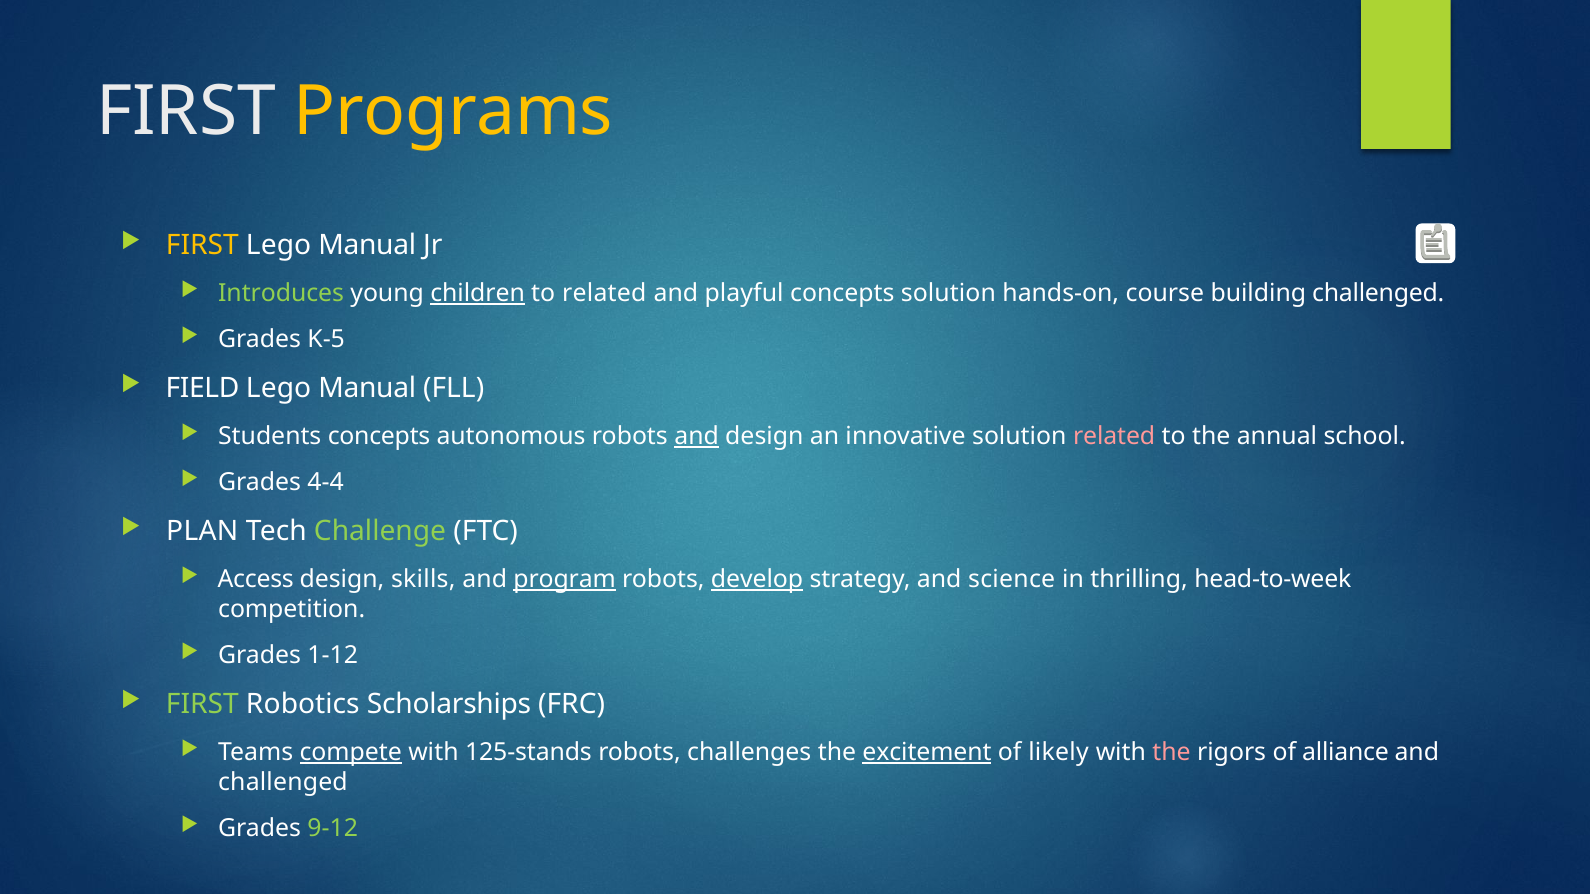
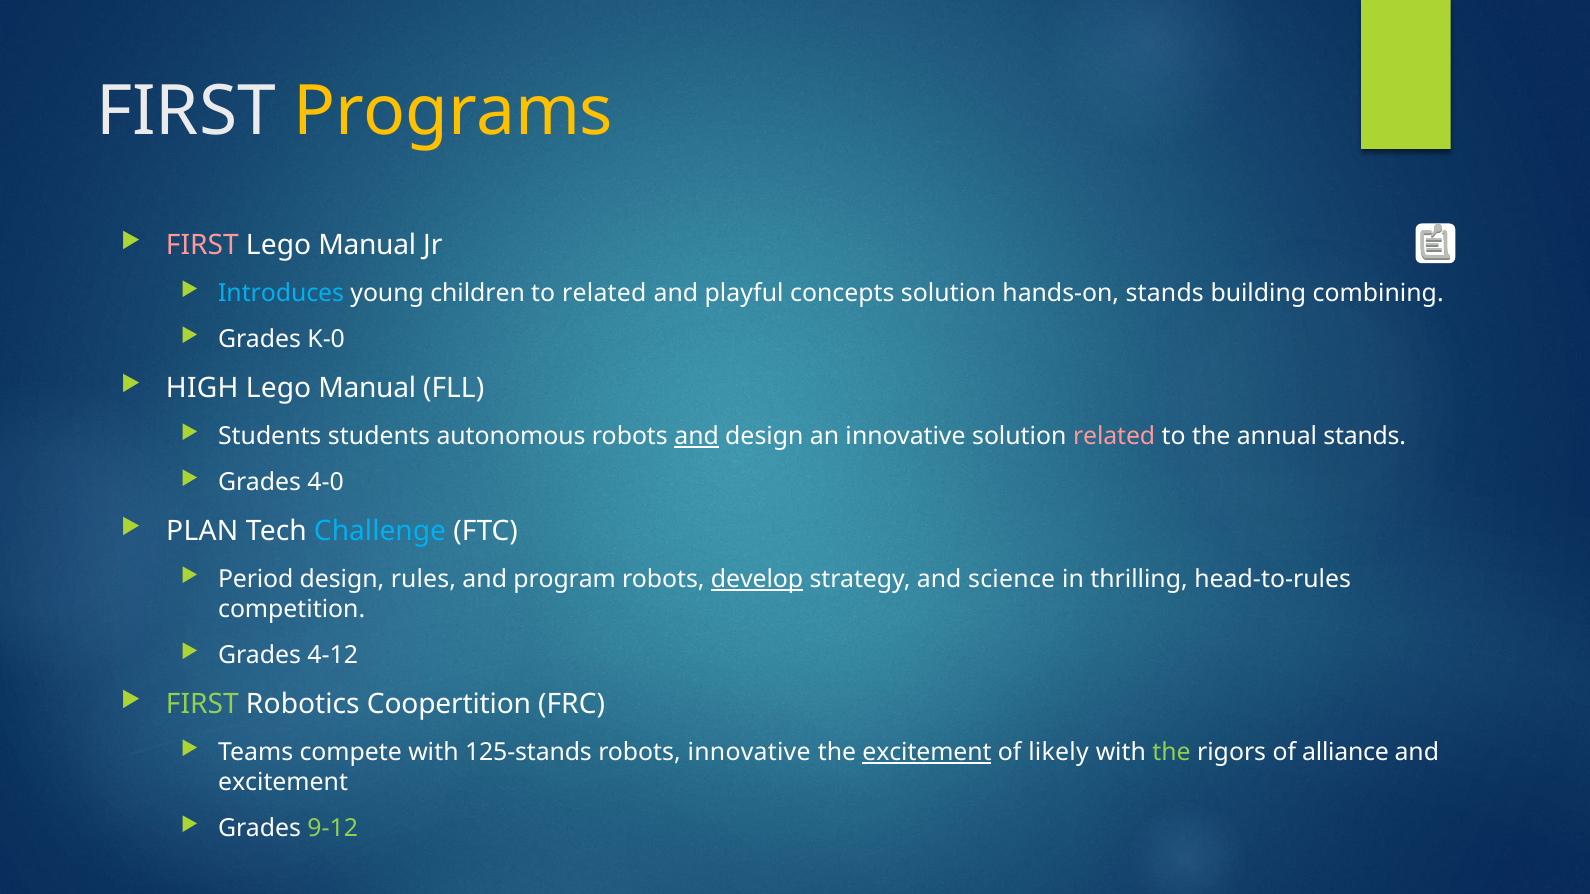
FIRST at (202, 245) colour: yellow -> pink
Introduces colour: light green -> light blue
children underline: present -> none
hands-on course: course -> stands
building challenged: challenged -> combining
K-5: K-5 -> K-0
FIELD: FIELD -> HIGH
Students concepts: concepts -> students
annual school: school -> stands
4-4: 4-4 -> 4-0
Challenge colour: light green -> light blue
Access: Access -> Period
skills: skills -> rules
program underline: present -> none
head-to-week: head-to-week -> head-to-rules
1-12: 1-12 -> 4-12
Scholarships: Scholarships -> Coopertition
compete underline: present -> none
robots challenges: challenges -> innovative
the at (1172, 753) colour: pink -> light green
challenged at (283, 783): challenged -> excitement
